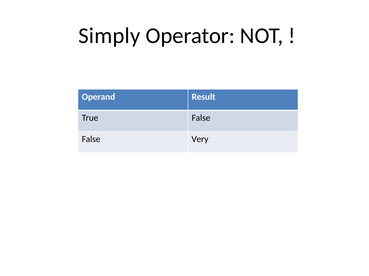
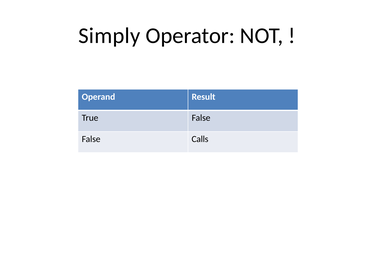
Very: Very -> Calls
